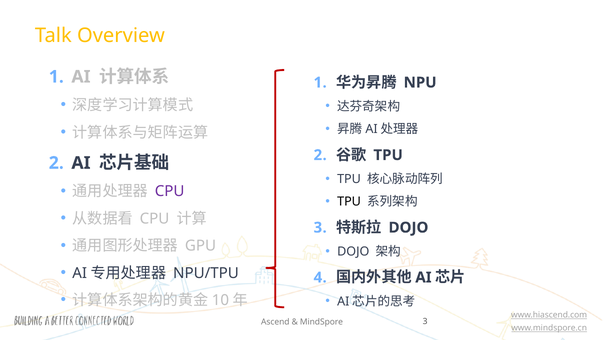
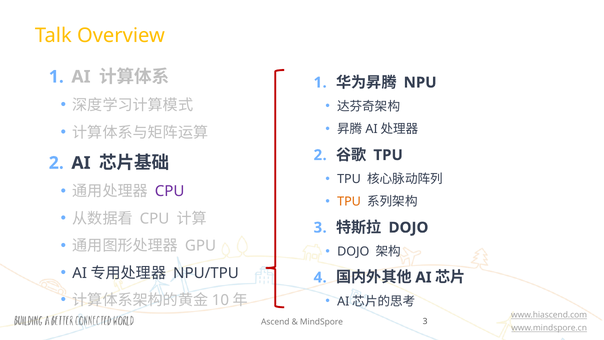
TPU at (349, 202) colour: black -> orange
